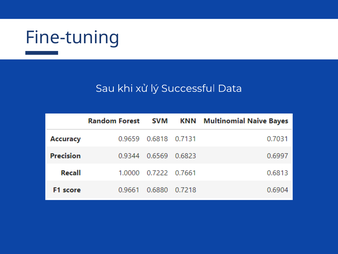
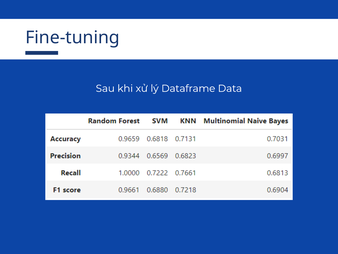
Successful: Successful -> Dataframe
